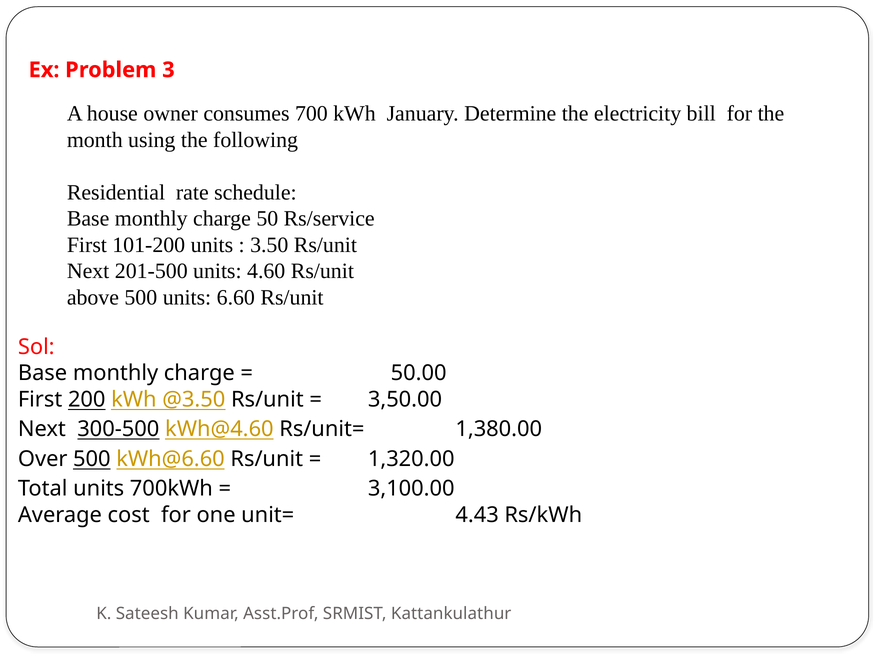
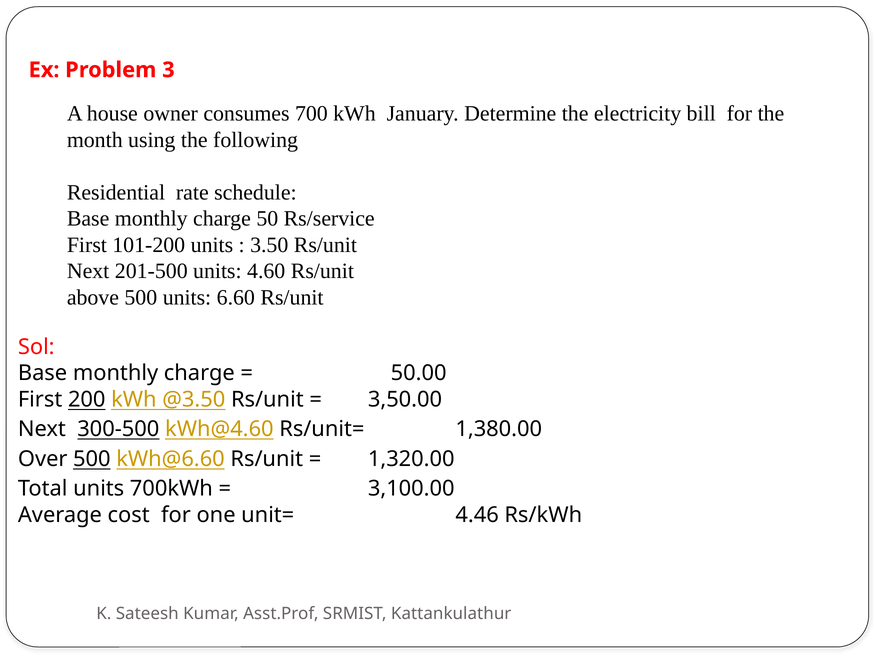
4.43: 4.43 -> 4.46
